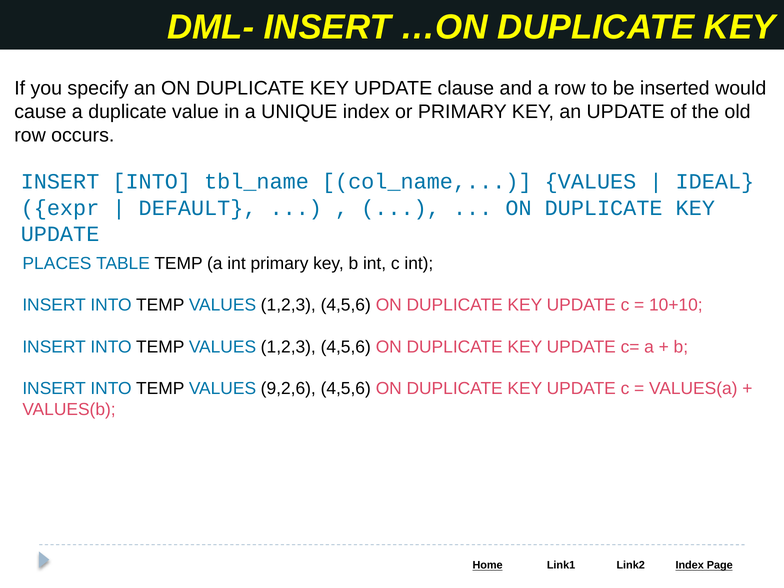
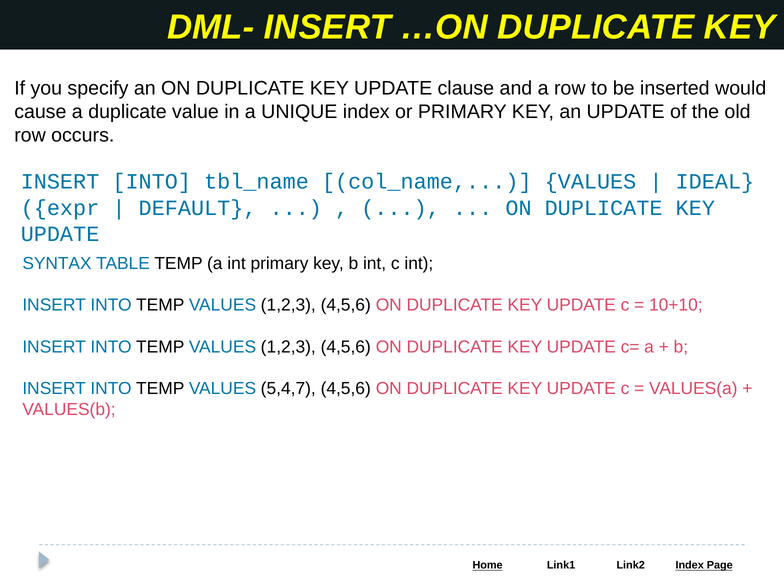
PLACES: PLACES -> SYNTAX
9,2,6: 9,2,6 -> 5,4,7
